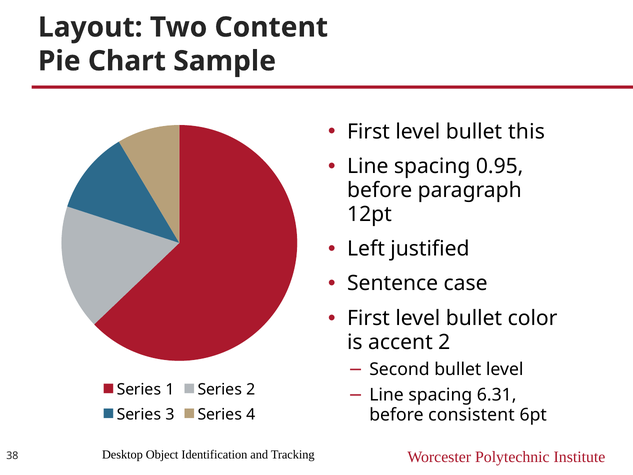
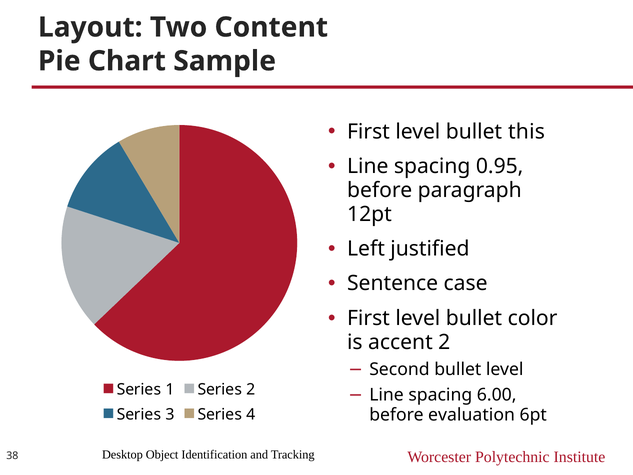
6.31: 6.31 -> 6.00
consistent: consistent -> evaluation
